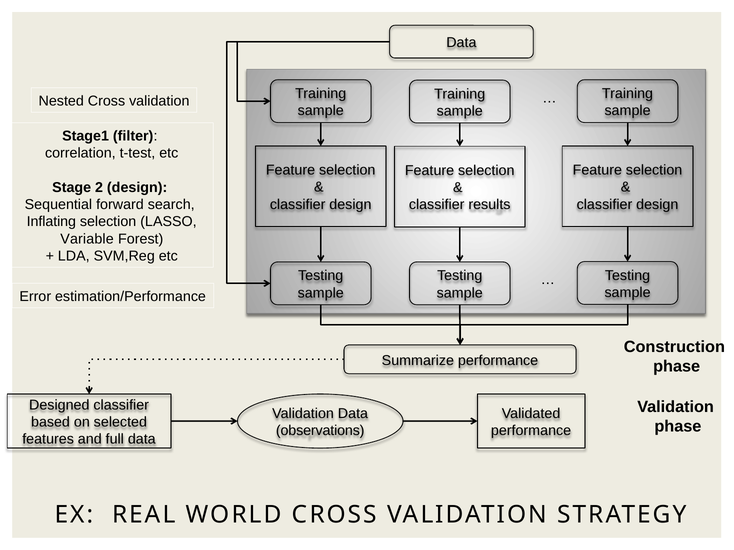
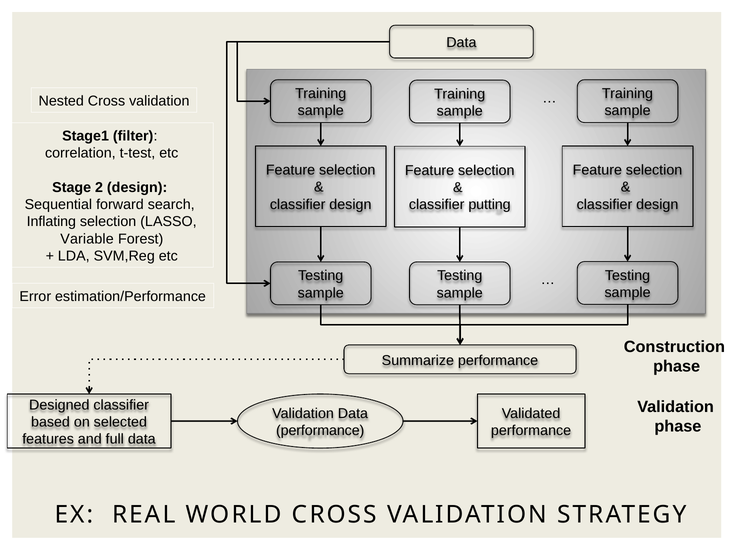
results: results -> putting
observations at (320, 431): observations -> performance
